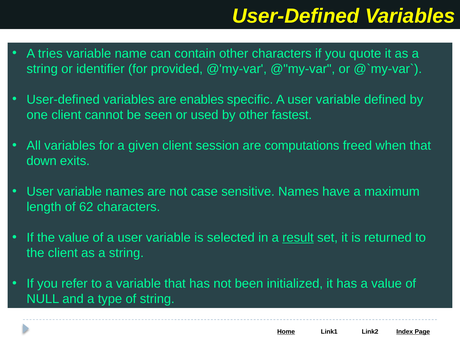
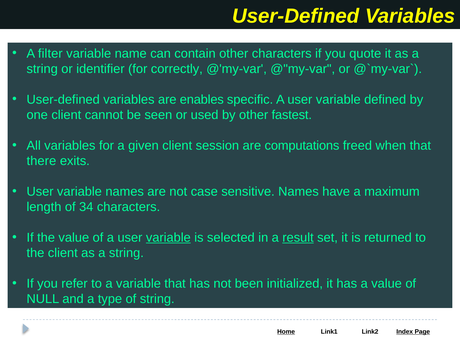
tries: tries -> filter
provided: provided -> correctly
down: down -> there
62: 62 -> 34
variable at (168, 238) underline: none -> present
